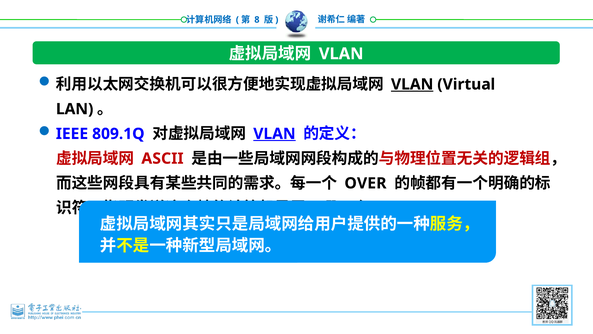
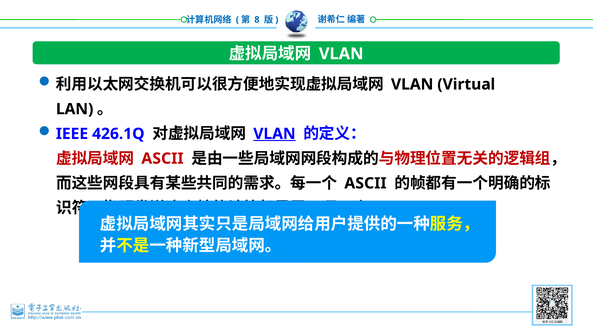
VLAN at (412, 84) underline: present -> none
809.1Q: 809.1Q -> 426.1Q
OVER at (365, 183): OVER -> ASCII
